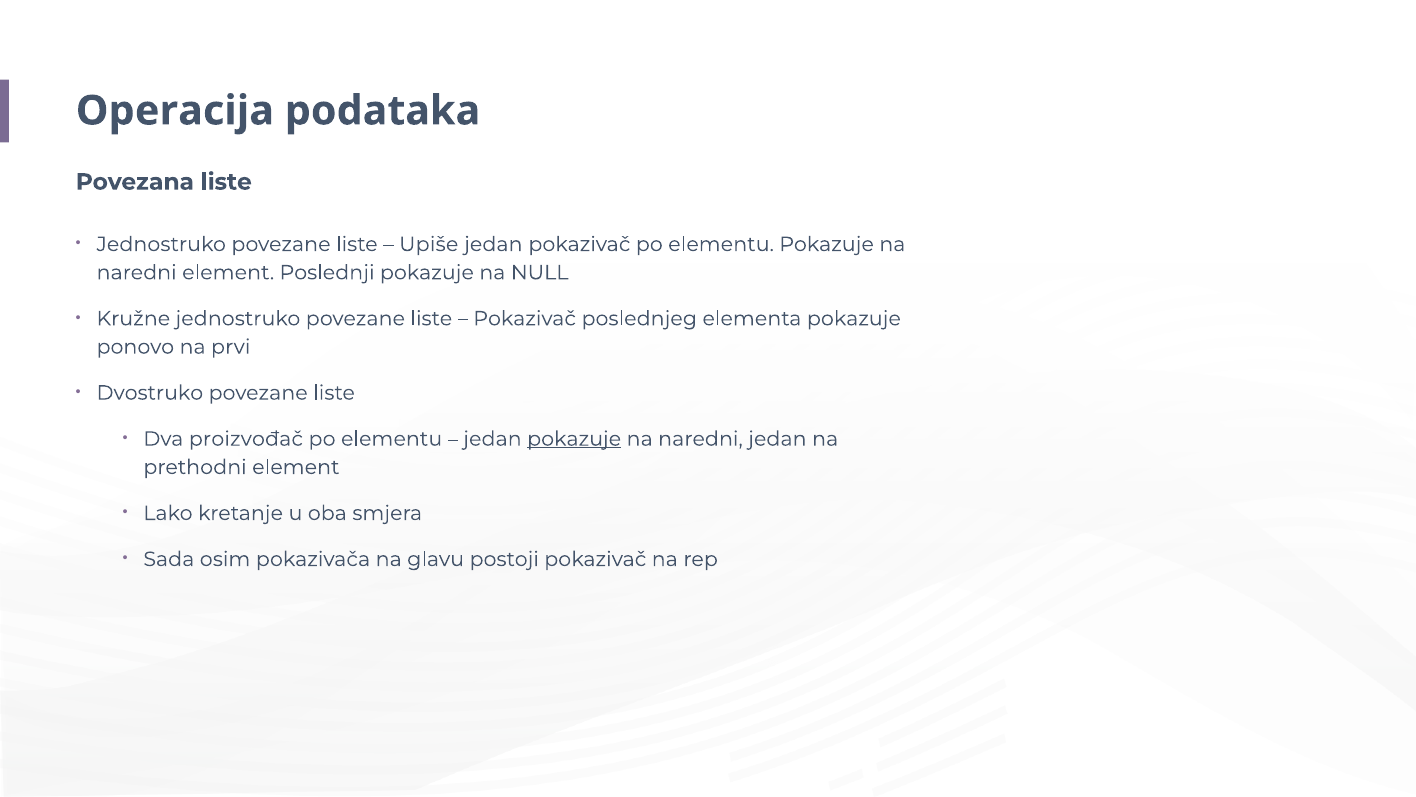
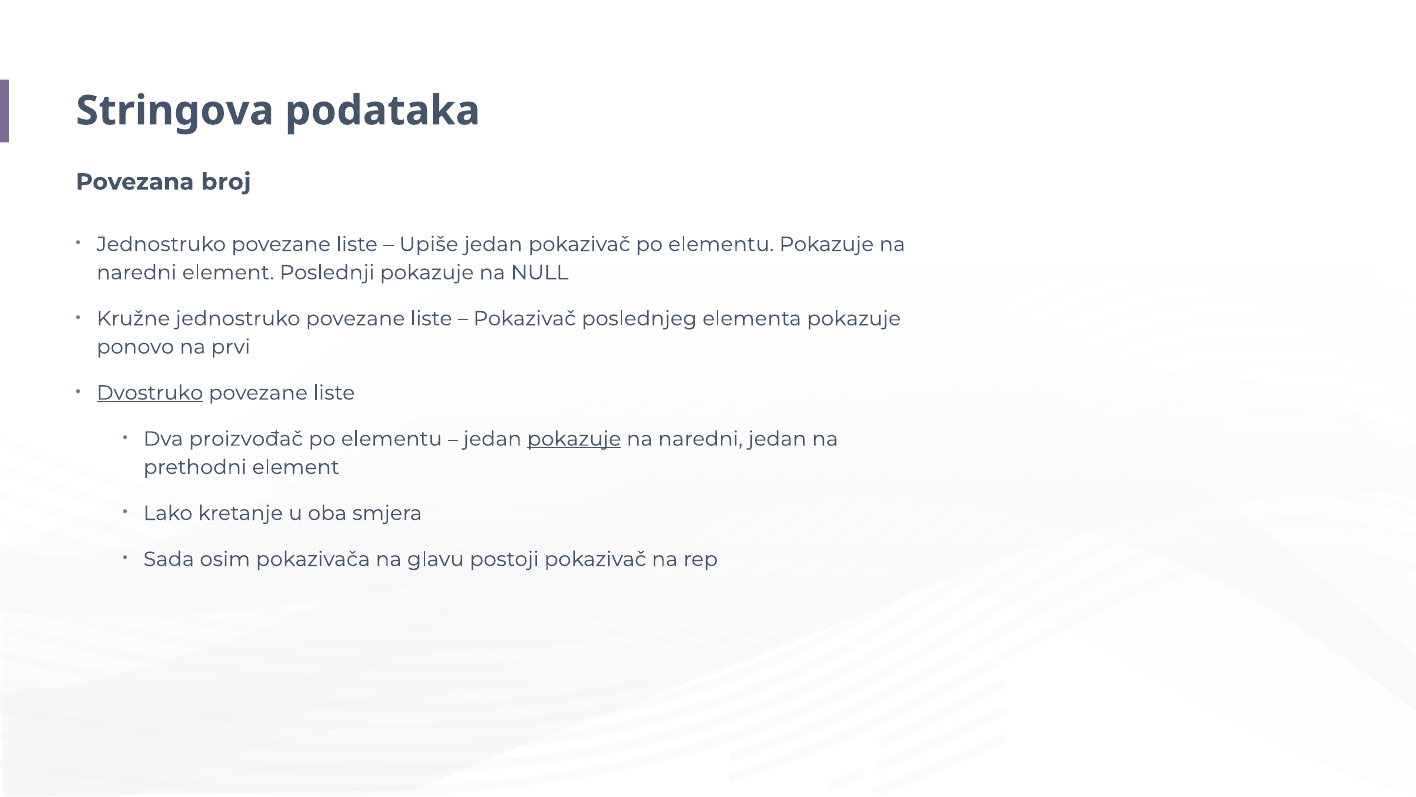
Operacija: Operacija -> Stringova
Povezana liste: liste -> broj
Dvostruko underline: none -> present
